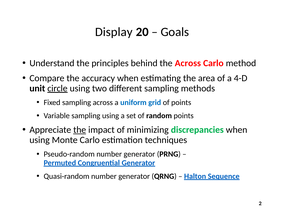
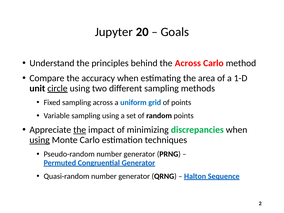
Display: Display -> Jupyter
4-D: 4-D -> 1-D
using at (40, 140) underline: none -> present
